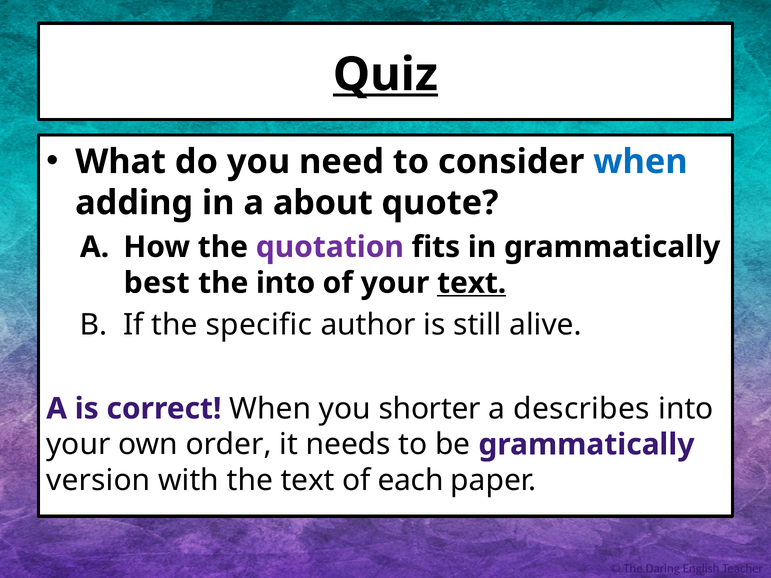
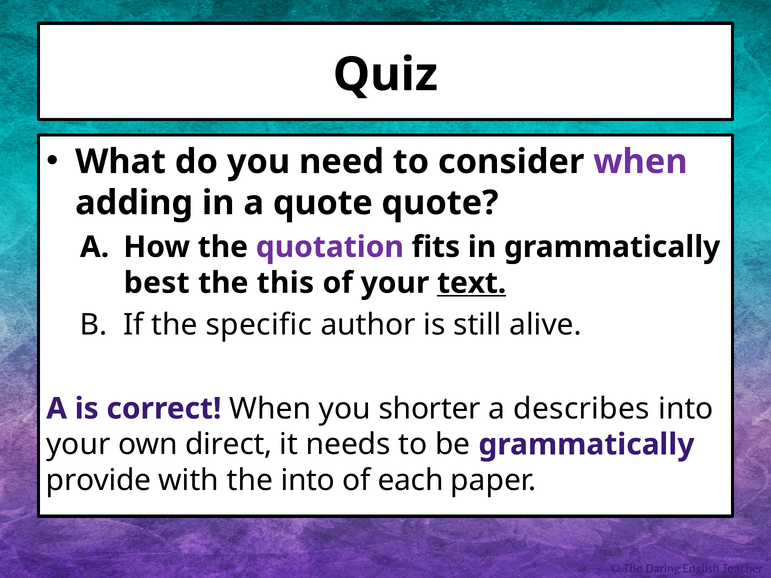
Quiz underline: present -> none
when at (640, 162) colour: blue -> purple
a about: about -> quote
the into: into -> this
order: order -> direct
version: version -> provide
the text: text -> into
